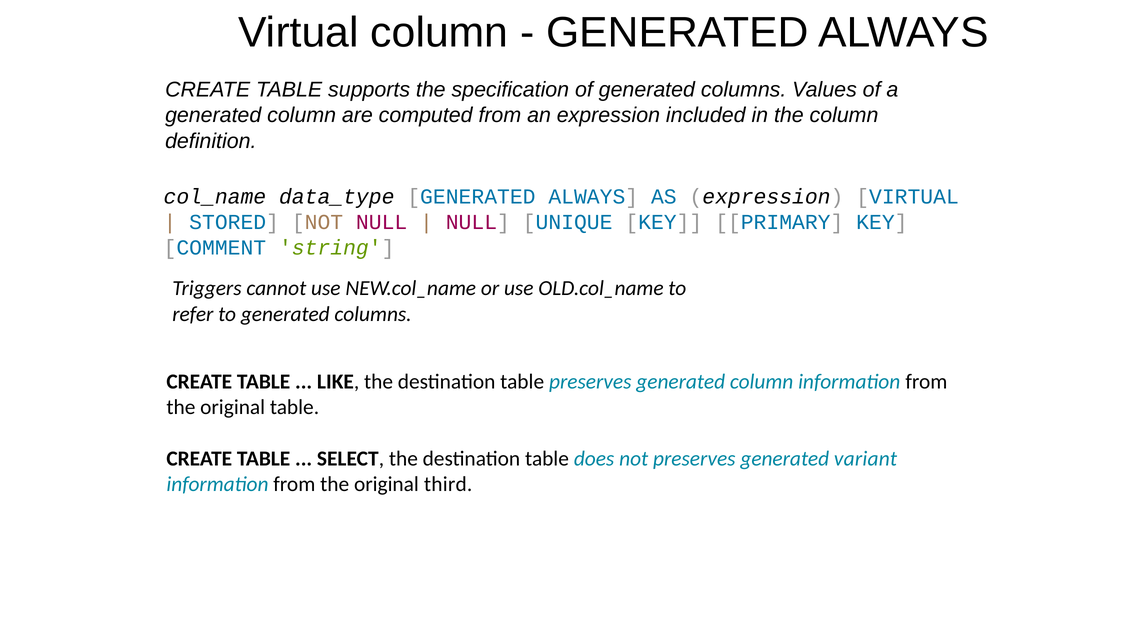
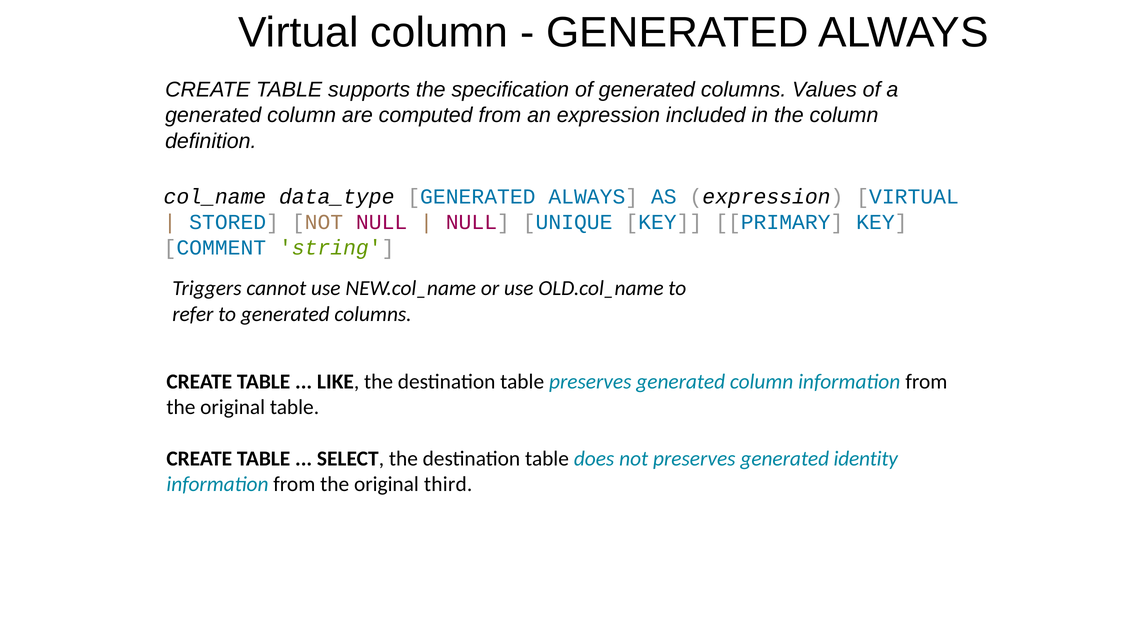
variant: variant -> identity
